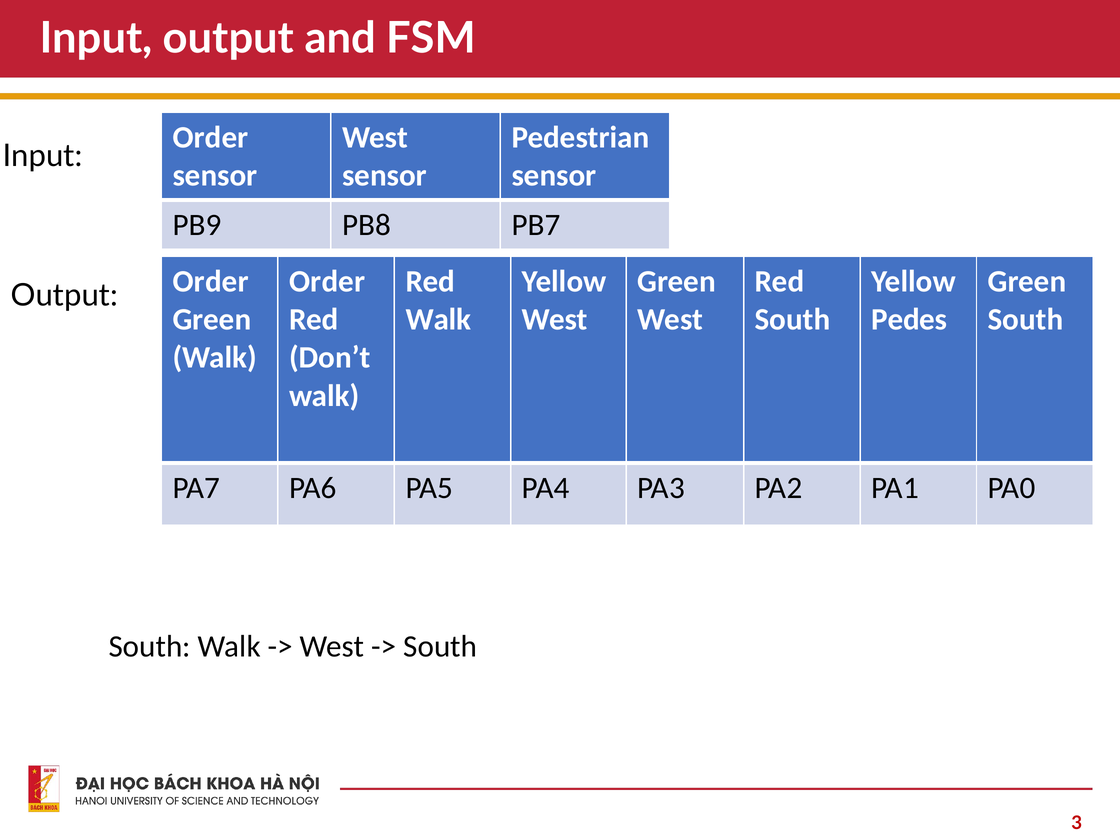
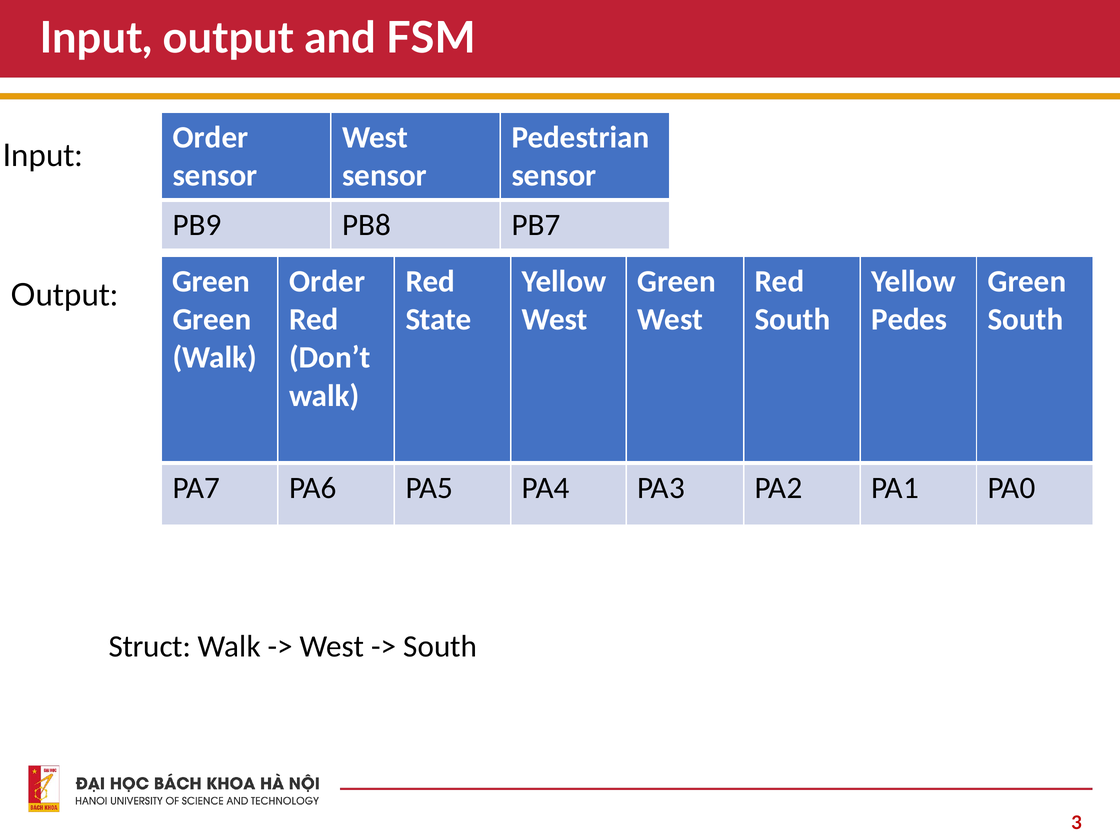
Output Order: Order -> Green
Walk at (438, 320): Walk -> State
South at (150, 646): South -> Struct
